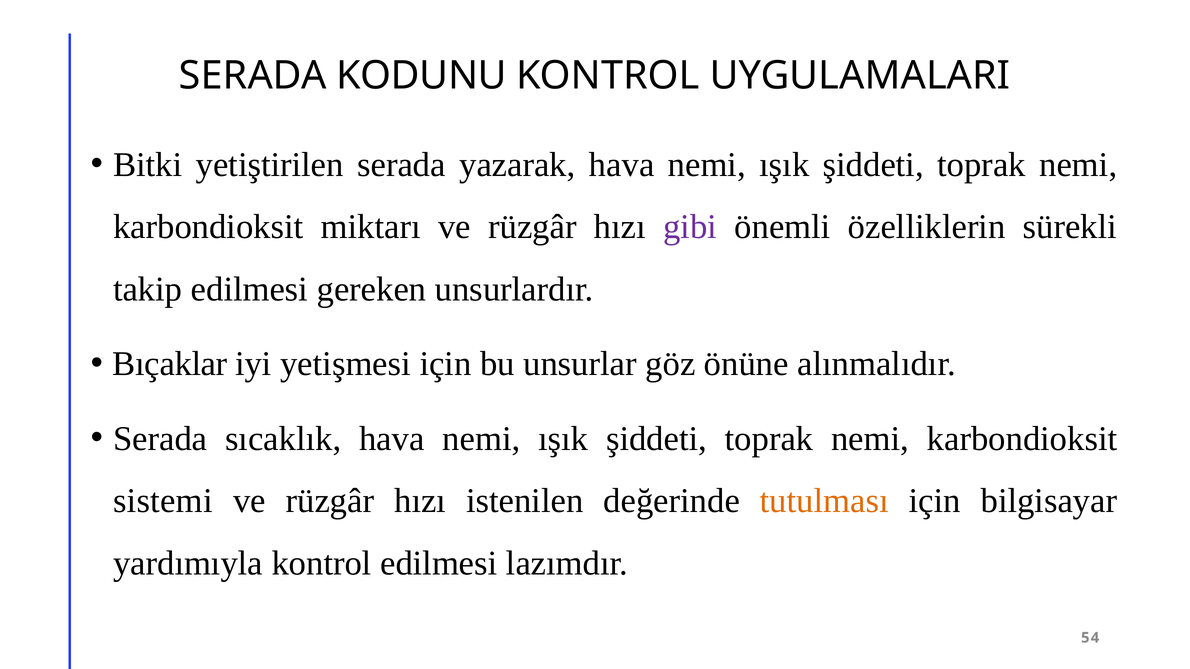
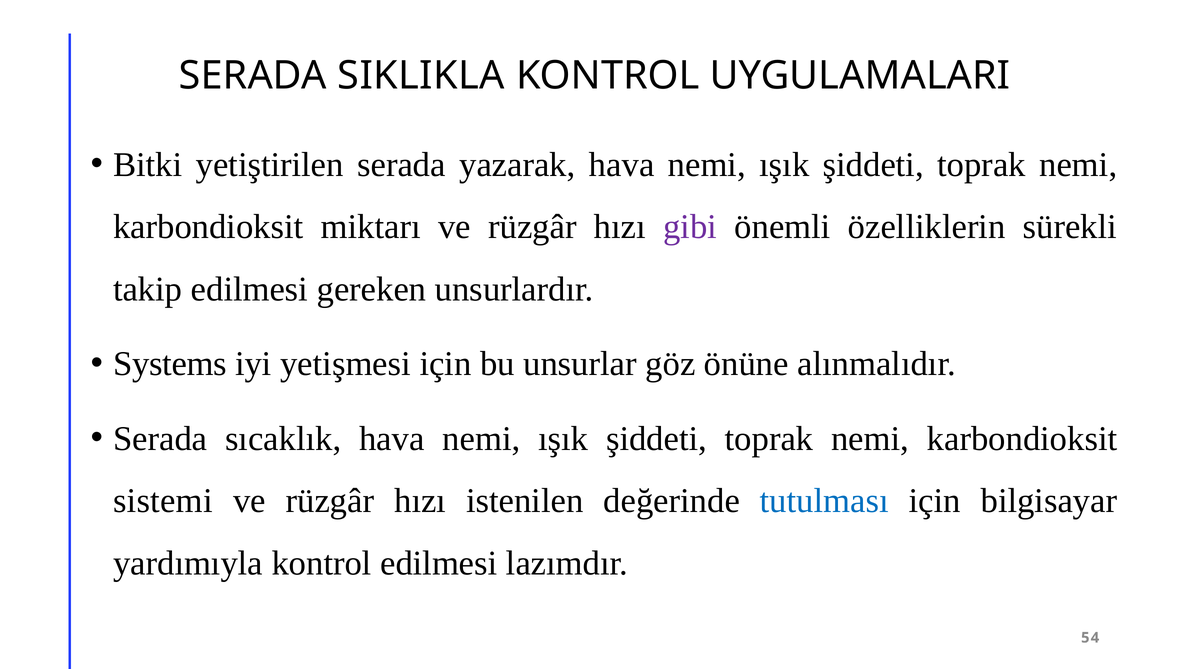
KODUNU: KODUNU -> SIKLIKLA
Bıçaklar: Bıçaklar -> Systems
tutulması colour: orange -> blue
